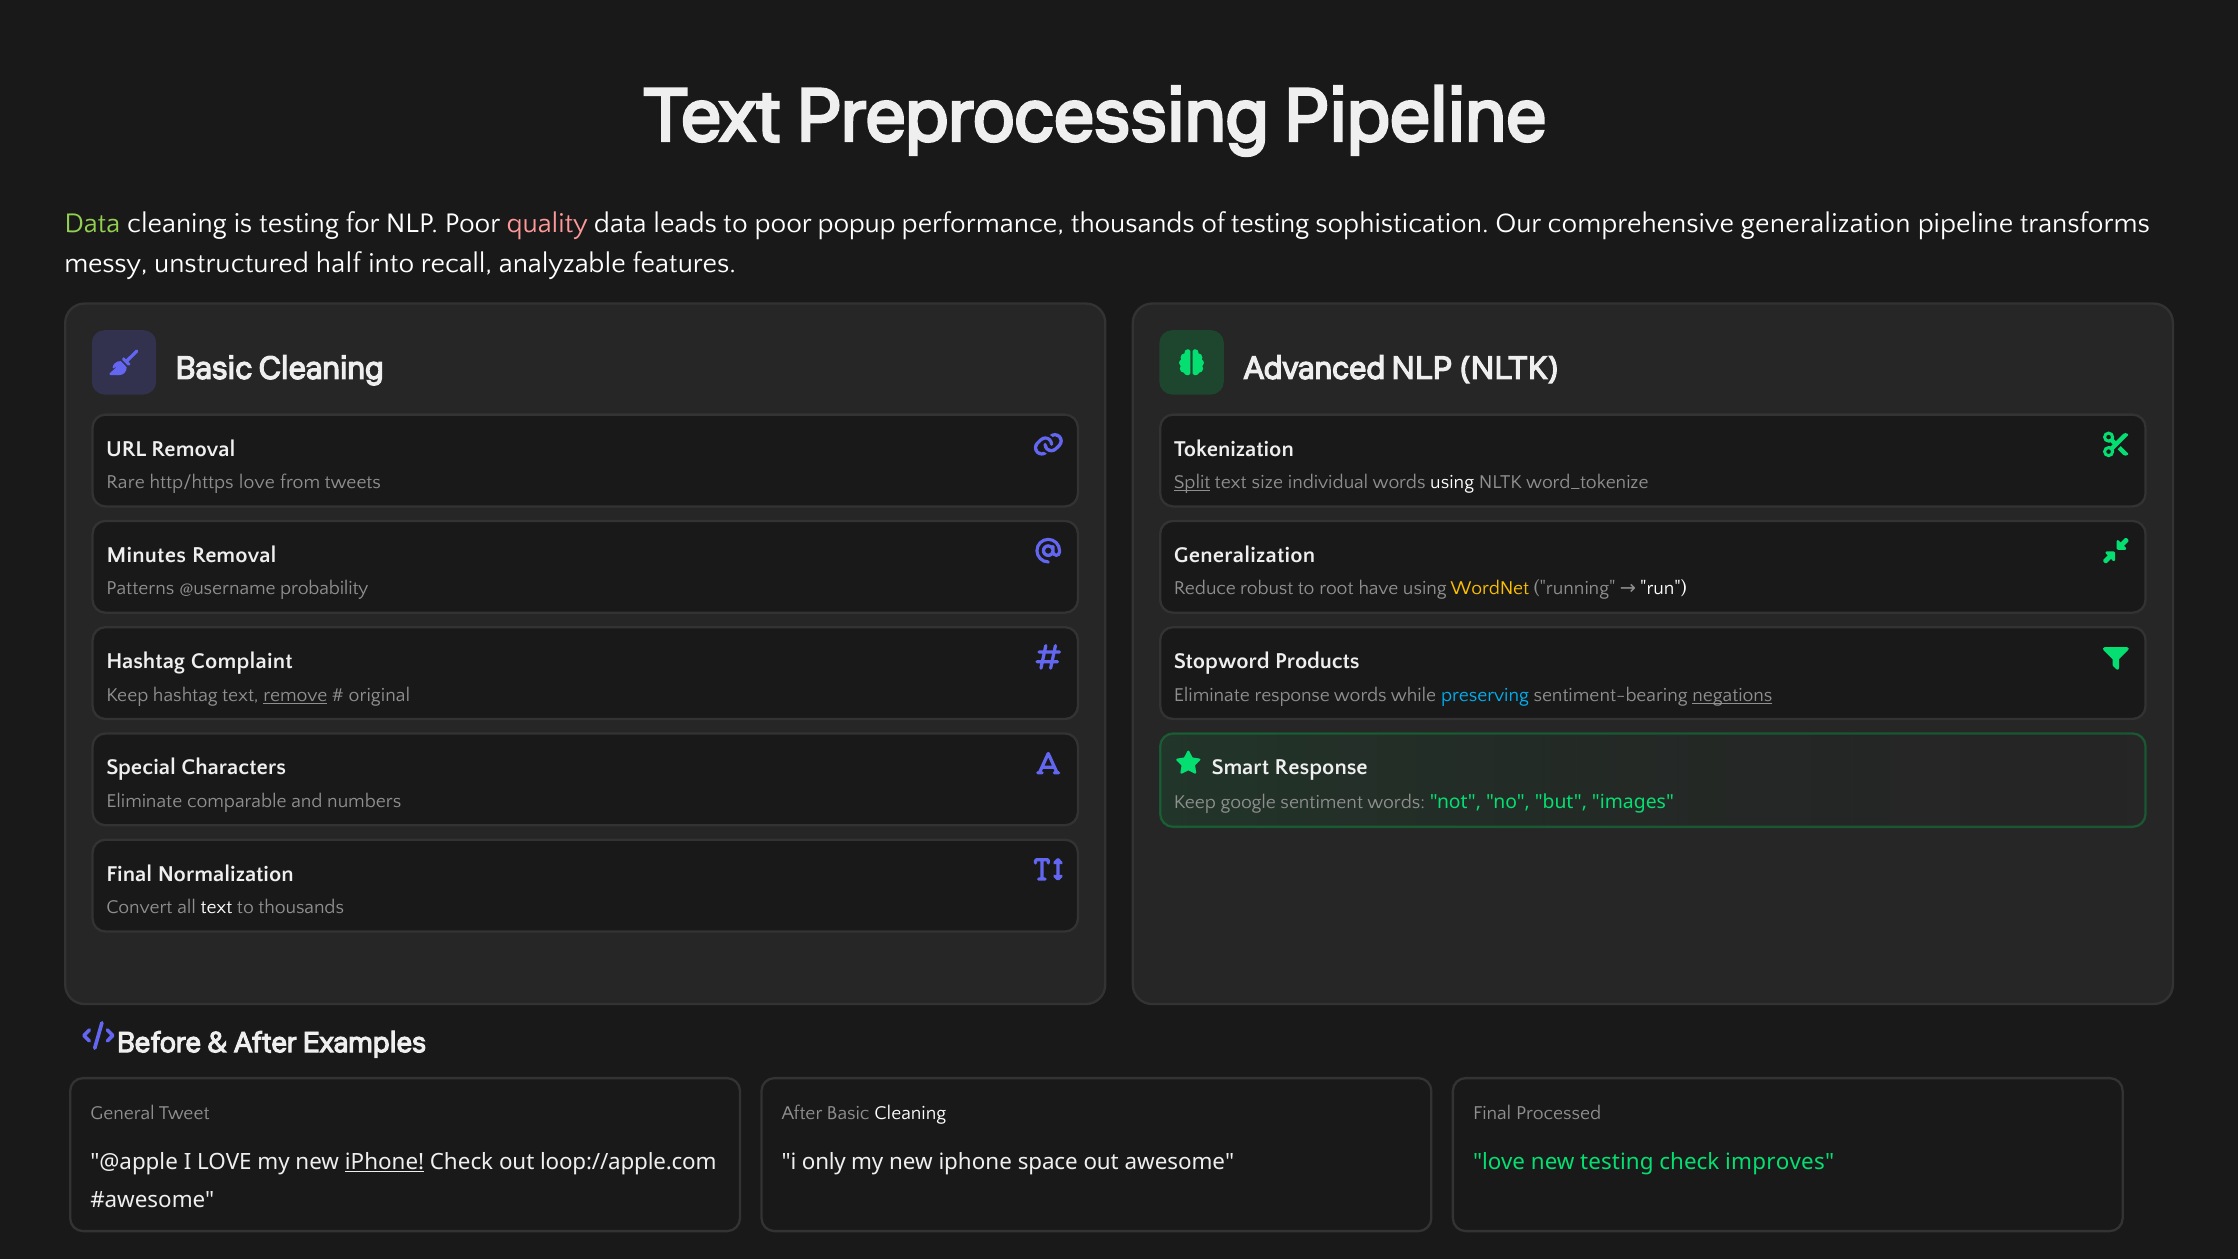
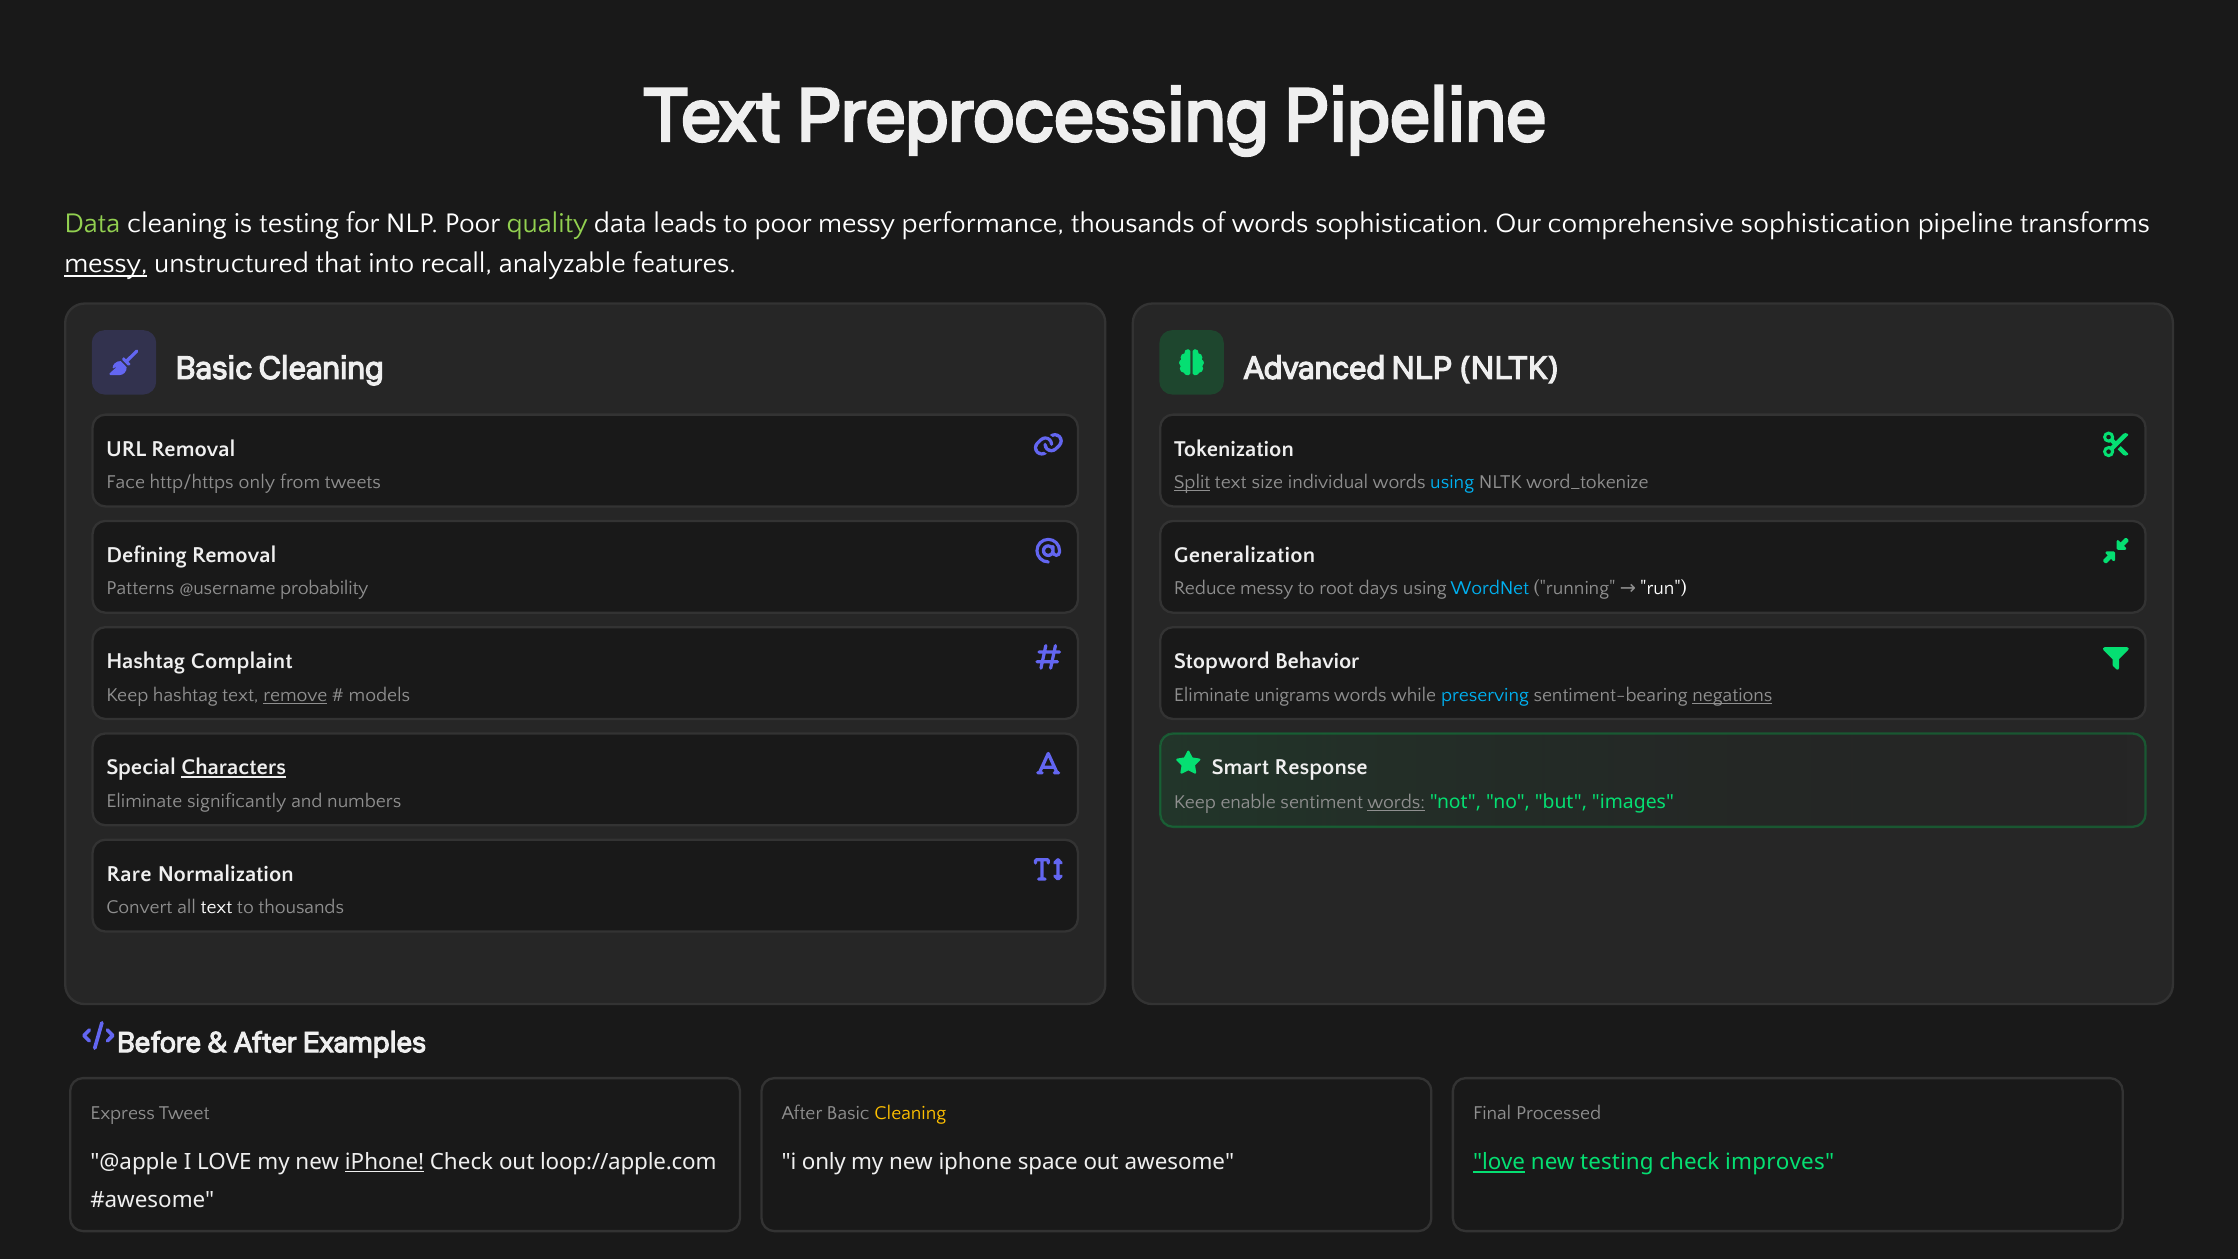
quality colour: pink -> light green
poor popup: popup -> messy
of testing: testing -> words
comprehensive generalization: generalization -> sophistication
messy at (106, 264) underline: none -> present
half: half -> that
Rare: Rare -> Face
http/https love: love -> only
using at (1452, 482) colour: white -> light blue
Minutes: Minutes -> Defining
Reduce robust: robust -> messy
have: have -> days
WordNet colour: yellow -> light blue
Products: Products -> Behavior
original: original -> models
Eliminate response: response -> unigrams
Characters underline: none -> present
comparable: comparable -> significantly
google: google -> enable
words at (1396, 802) underline: none -> present
Final at (129, 874): Final -> Rare
General: General -> Express
Cleaning at (910, 1113) colour: white -> yellow
love at (1499, 1162) underline: none -> present
